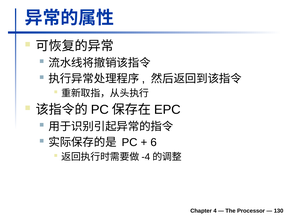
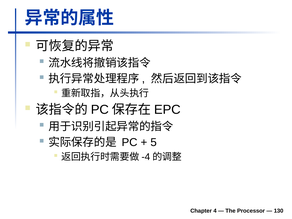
6: 6 -> 5
